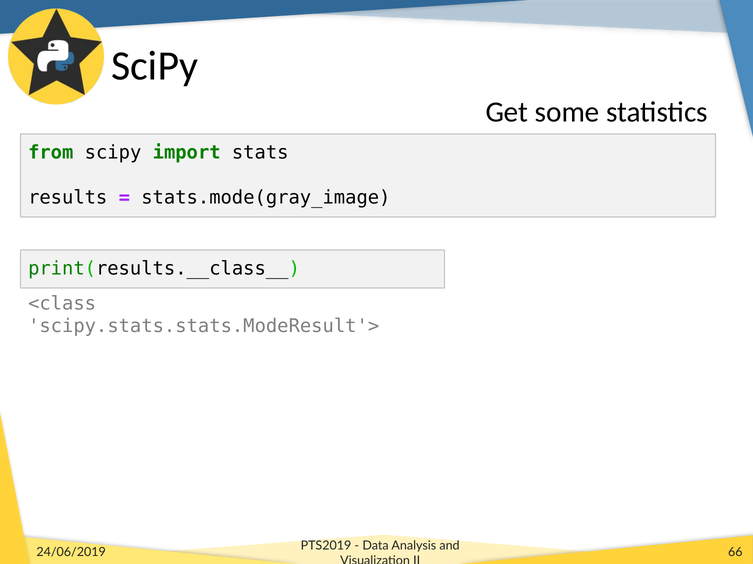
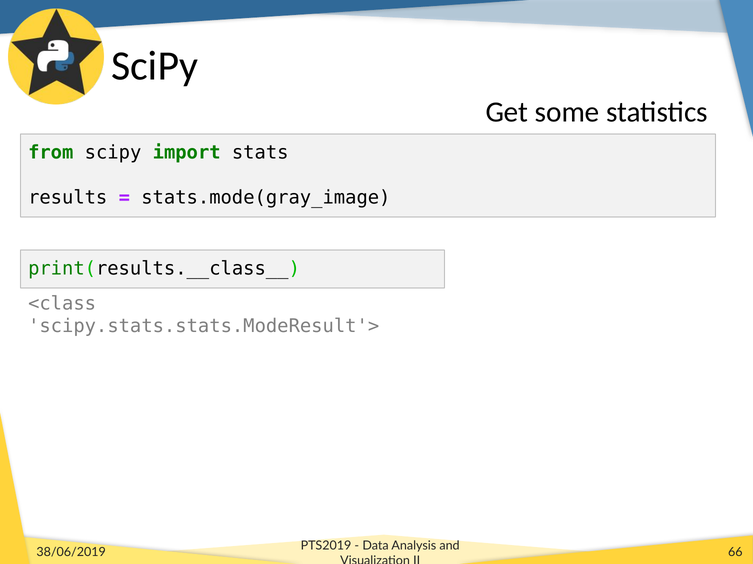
24/06/2019: 24/06/2019 -> 38/06/2019
